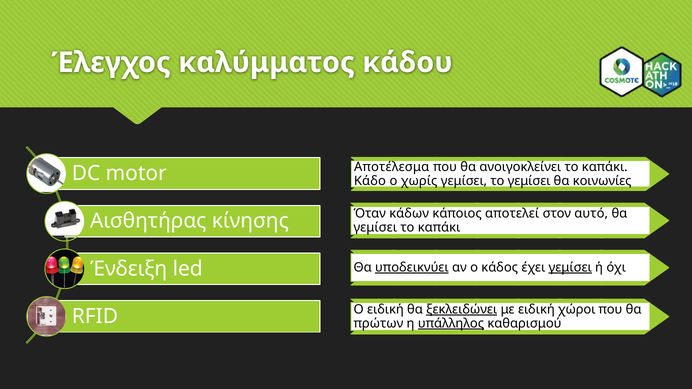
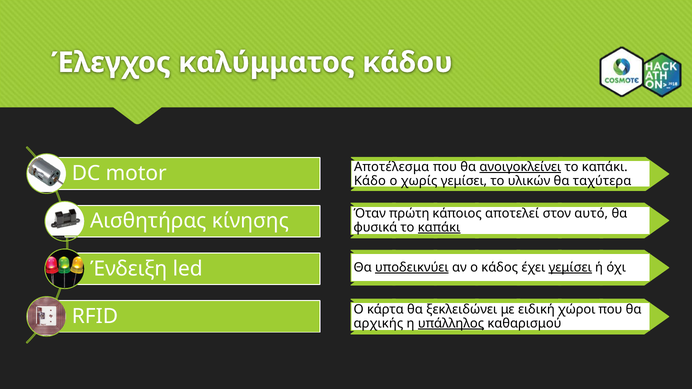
ανοιγοκλείνει underline: none -> present
το γεμίσει: γεμίσει -> υλικών
κοινωνίες: κοινωνίες -> ταχύτερα
κάδων: κάδων -> πρώτη
γεμίσει at (375, 228): γεμίσει -> φυσικά
καπάκι at (439, 228) underline: none -> present
Ο ειδική: ειδική -> κάρτα
ξεκλειδώνει underline: present -> none
πρώτων: πρώτων -> αρχικής
